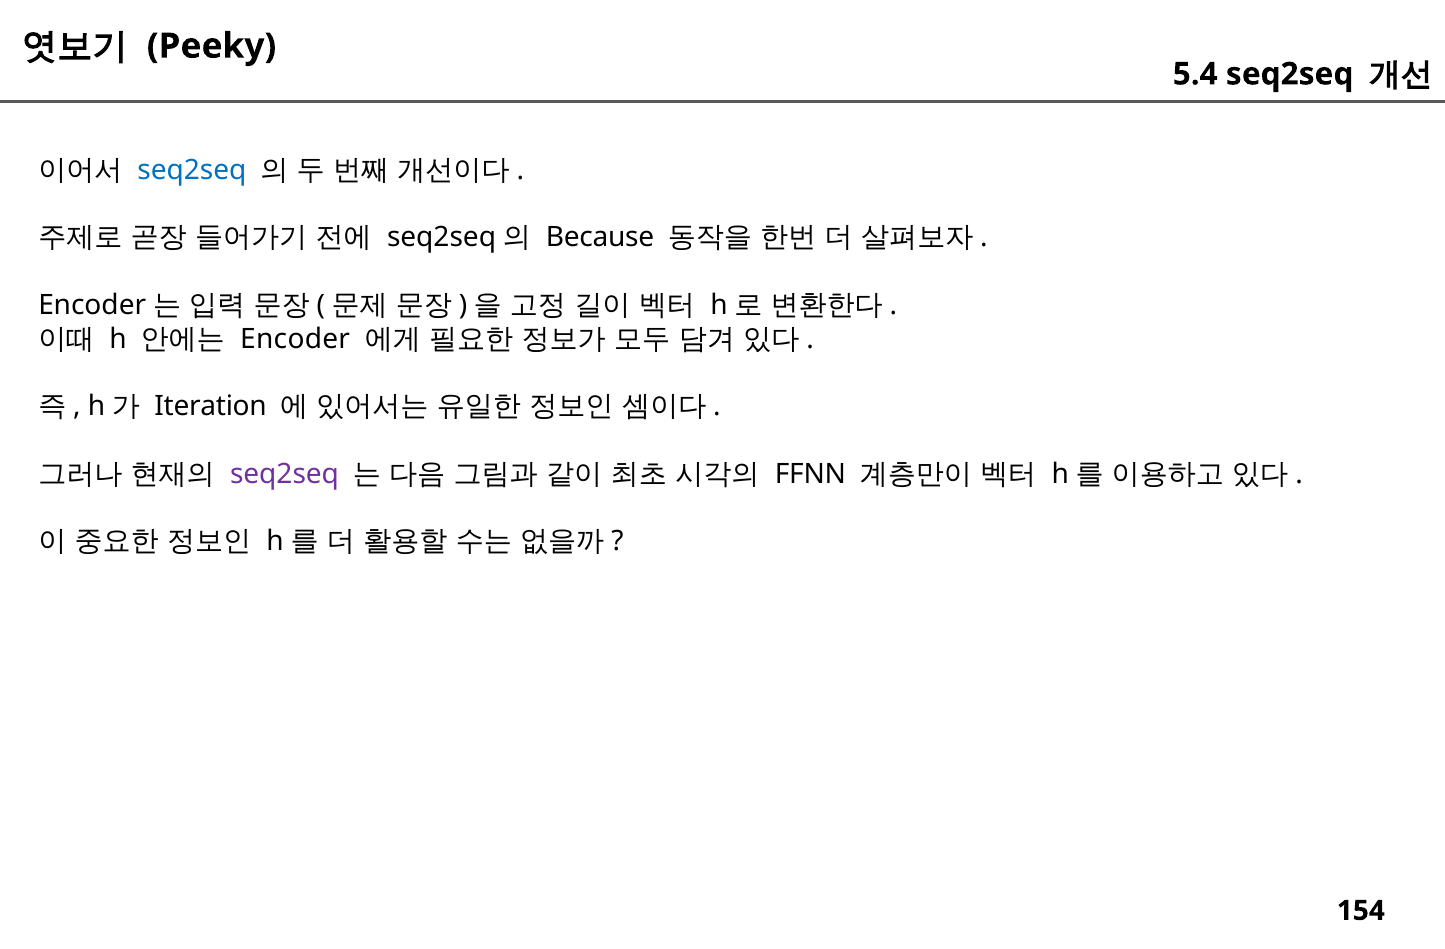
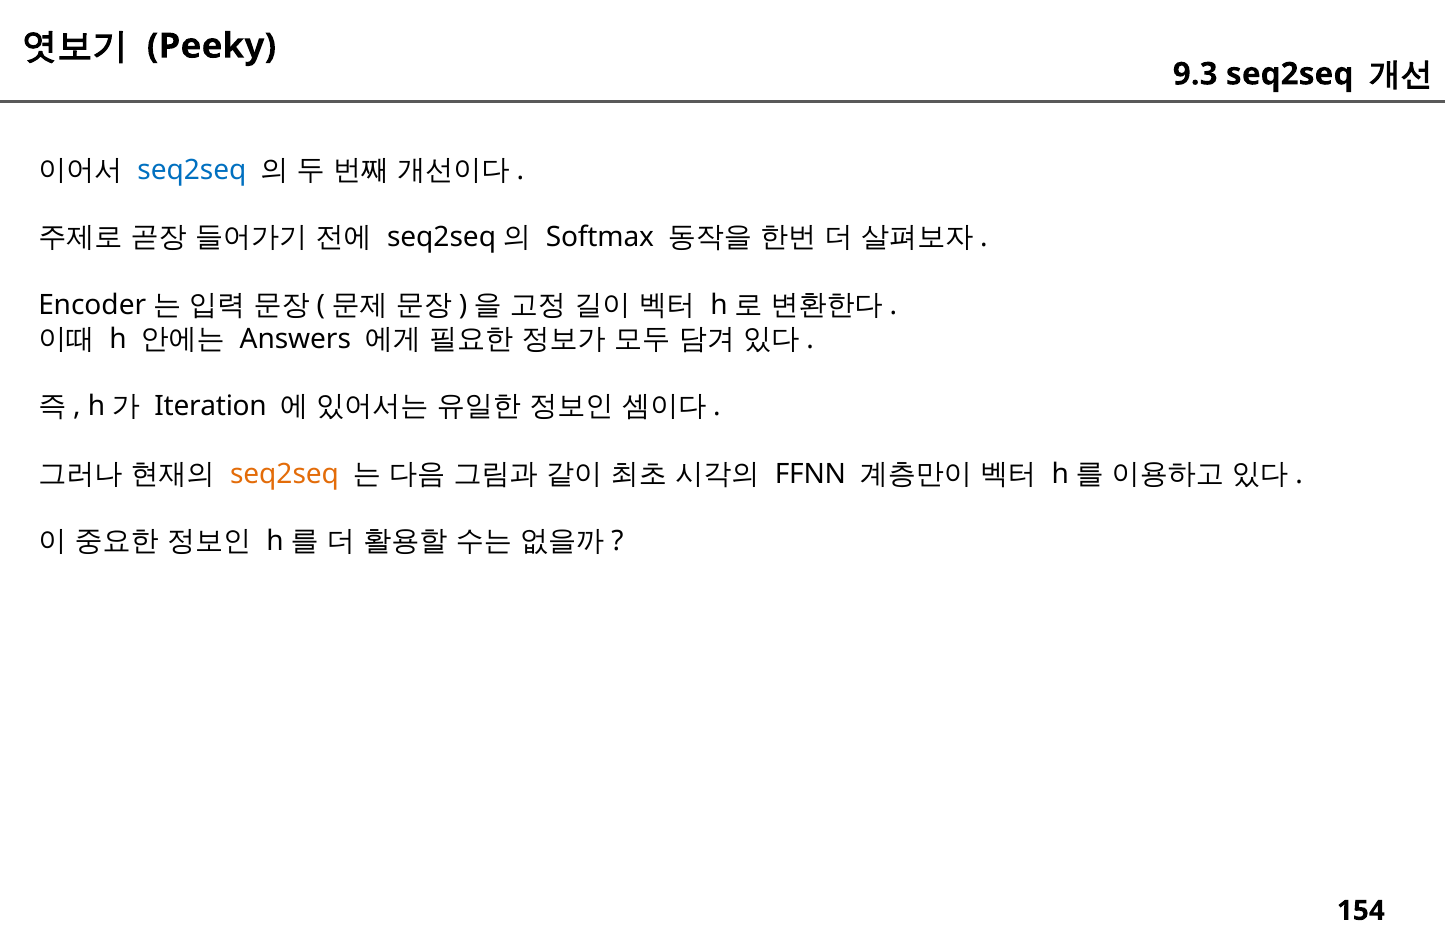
5.4: 5.4 -> 9.3
Because: Because -> Softmax
Encoder: Encoder -> Answers
seq2seq at (285, 474) colour: purple -> orange
